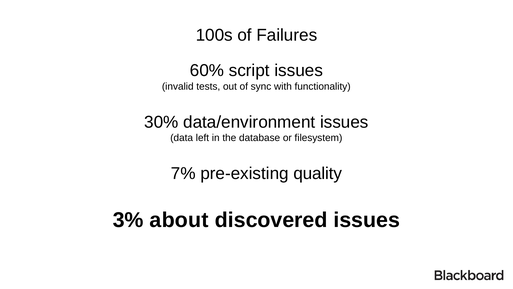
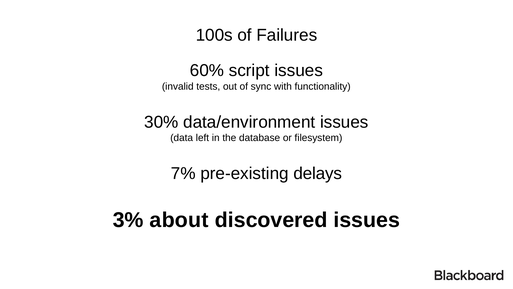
quality: quality -> delays
